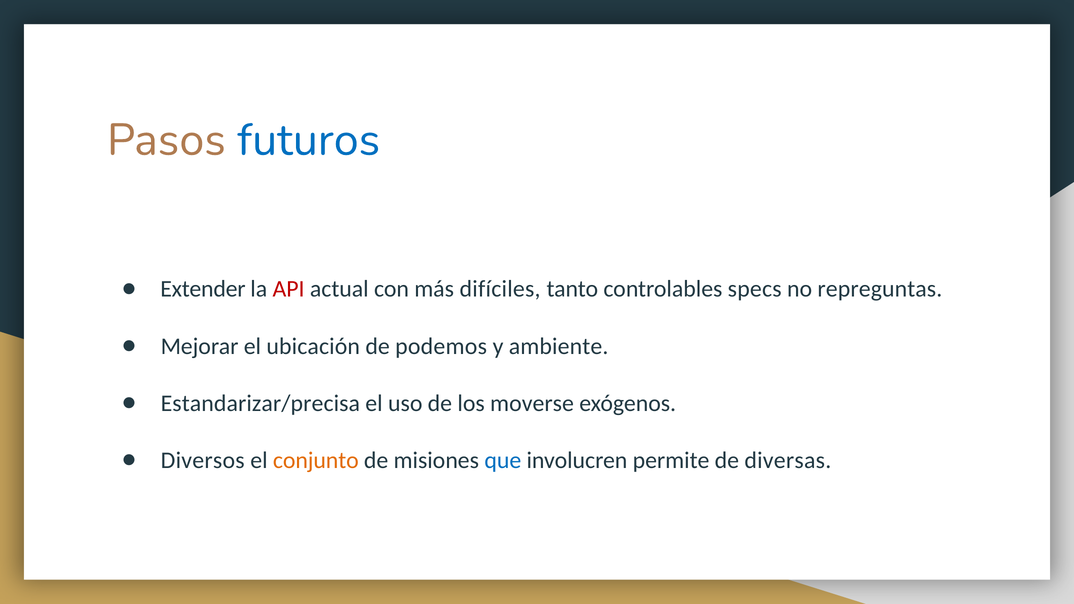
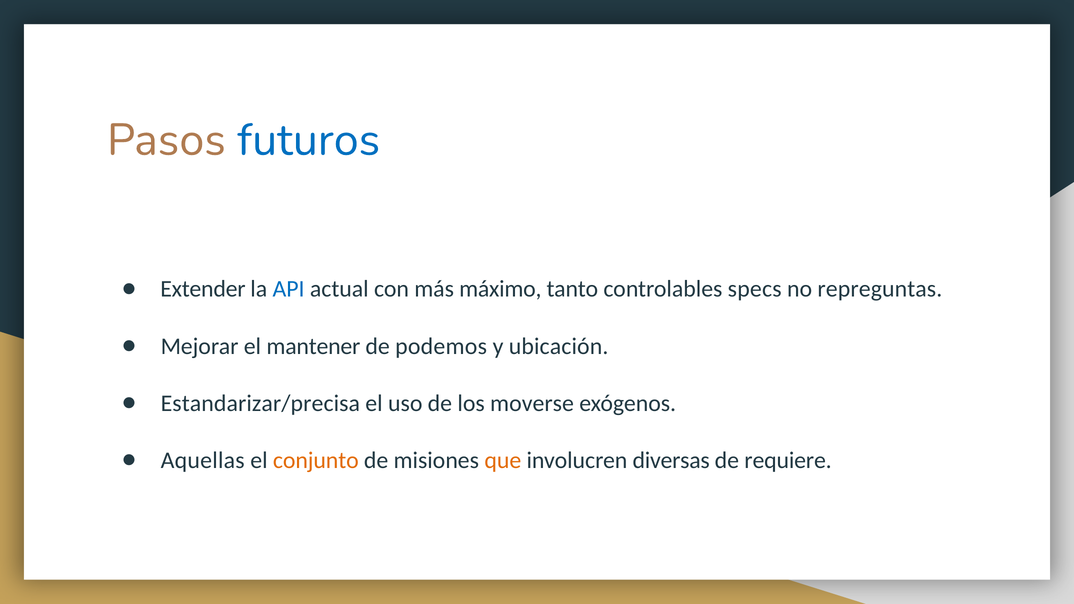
API colour: red -> blue
difíciles: difíciles -> máximo
ubicación: ubicación -> mantener
ambiente: ambiente -> ubicación
Diversos: Diversos -> Aquellas
que colour: blue -> orange
permite: permite -> diversas
diversas: diversas -> requiere
